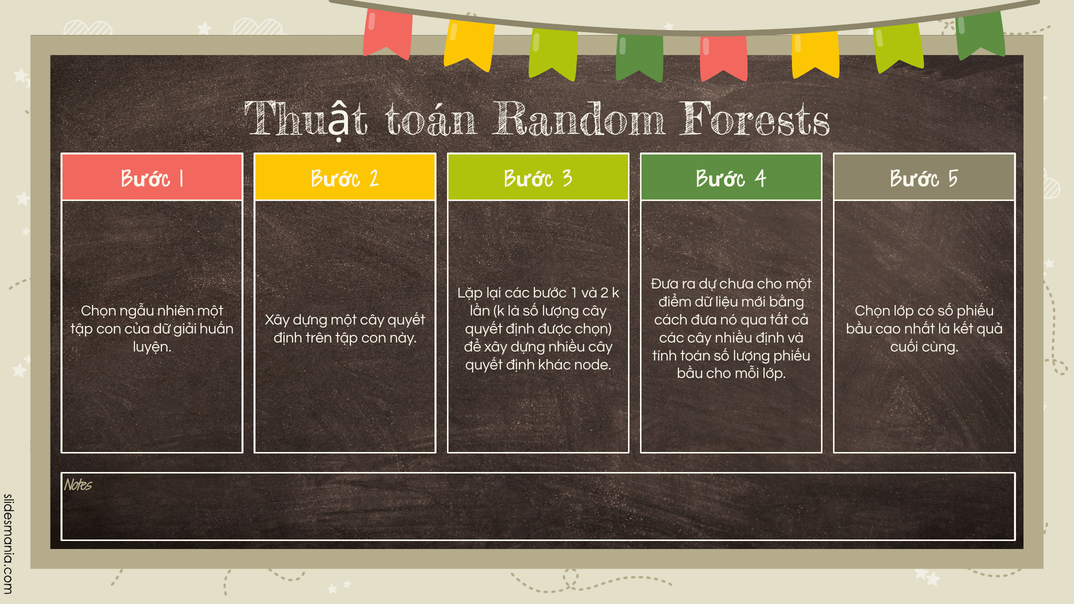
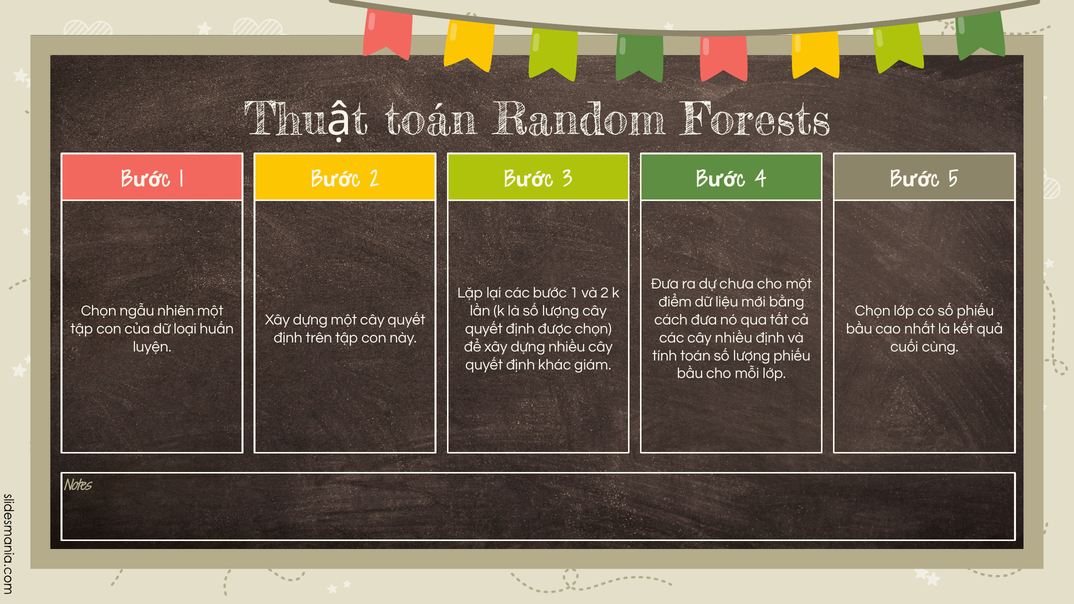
giải: giải -> loại
node: node -> giám
